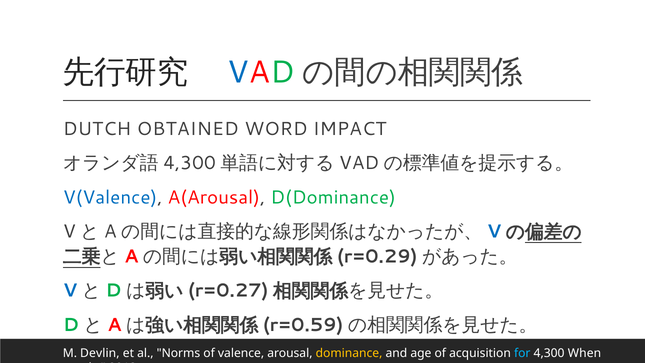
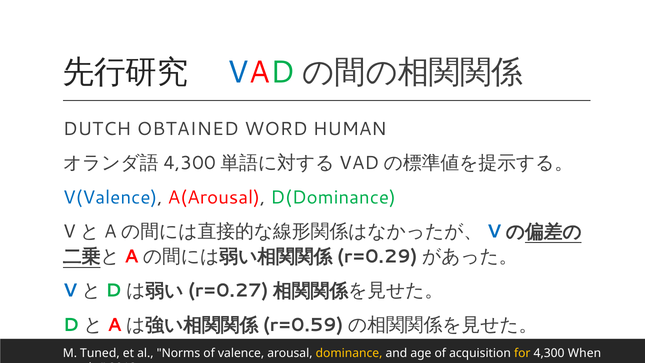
IMPACT: IMPACT -> HUMAN
Devlin: Devlin -> Tuned
for colour: light blue -> yellow
